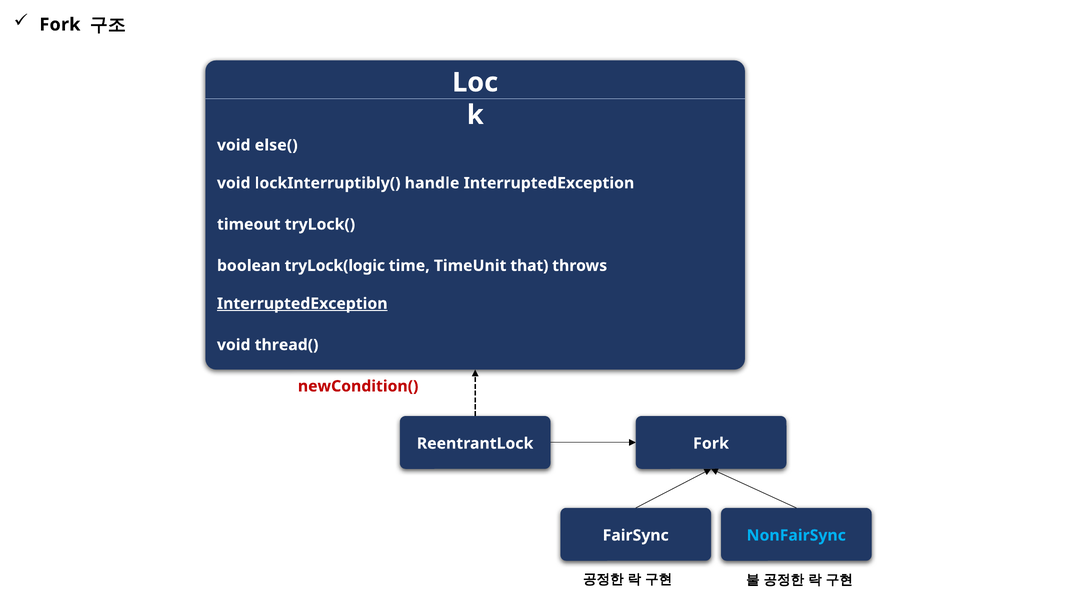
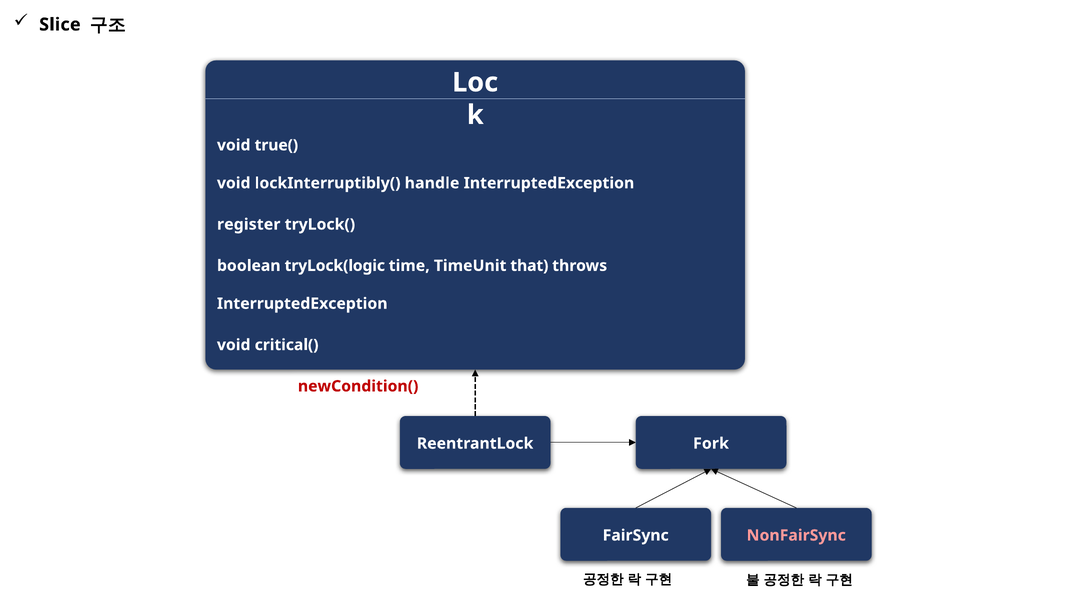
Fork at (60, 25): Fork -> Slice
else(: else( -> true(
timeout: timeout -> register
InterruptedException at (302, 304) underline: present -> none
thread(: thread( -> critical(
NonFairSync colour: light blue -> pink
